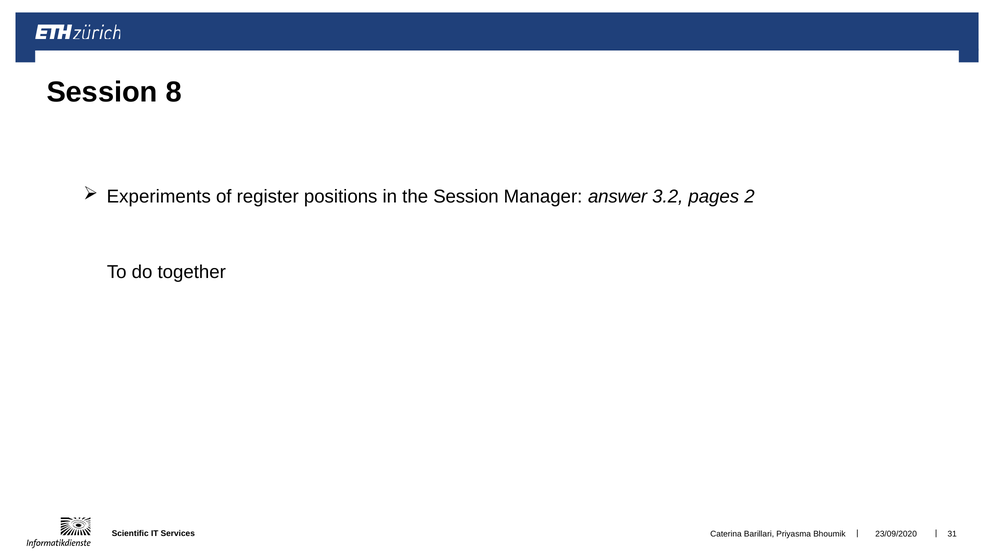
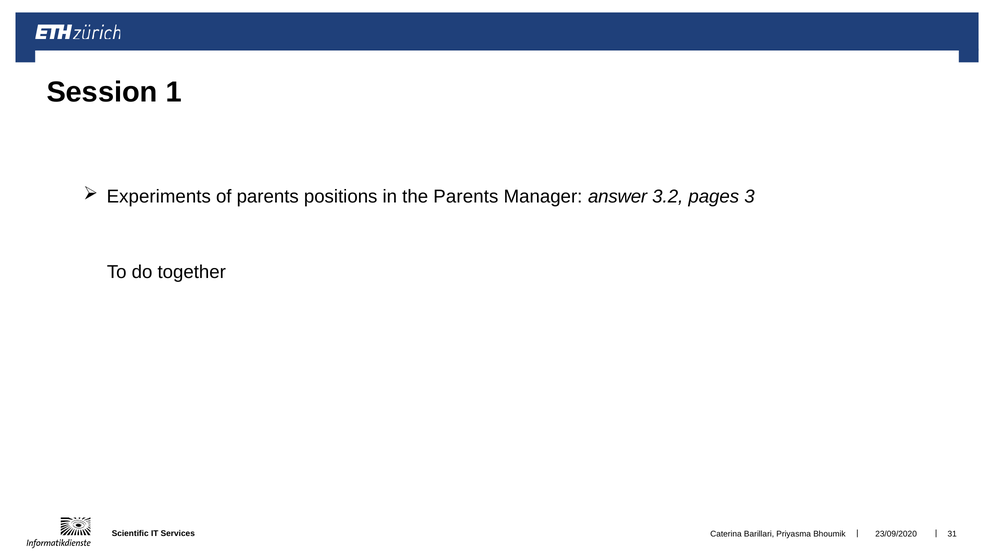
8: 8 -> 1
of register: register -> parents
the Session: Session -> Parents
2: 2 -> 3
